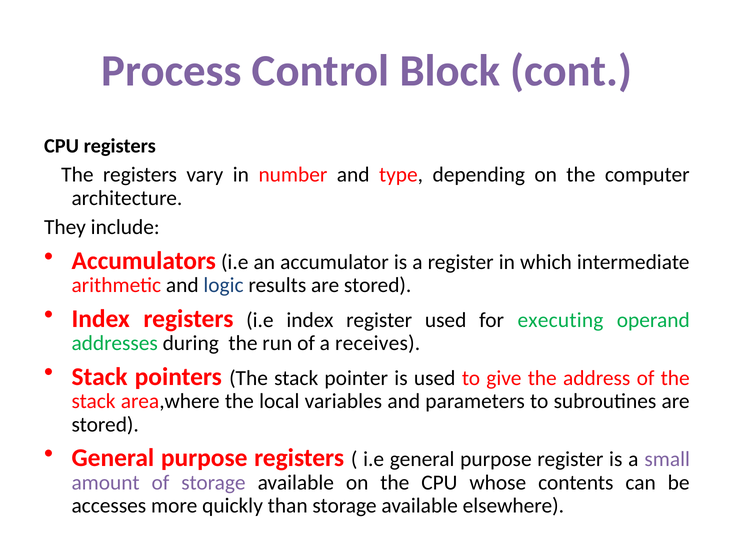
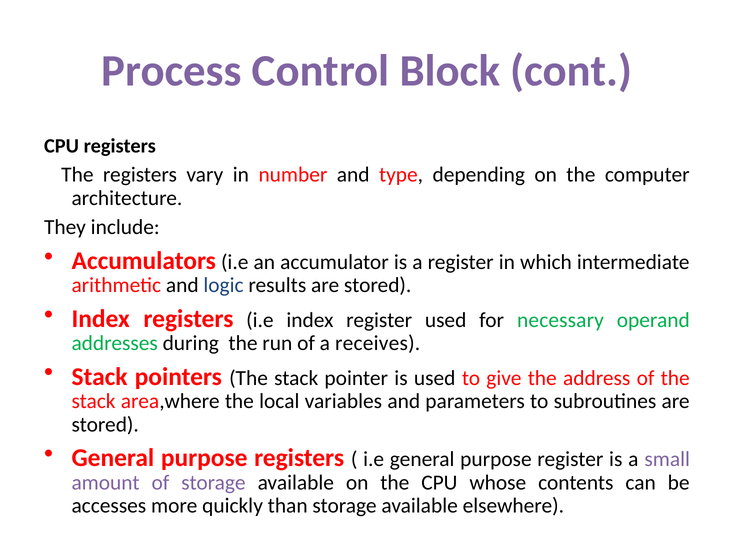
executing: executing -> necessary
